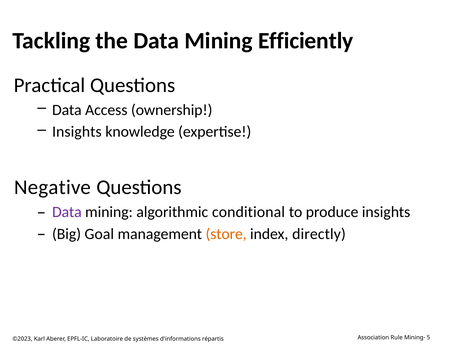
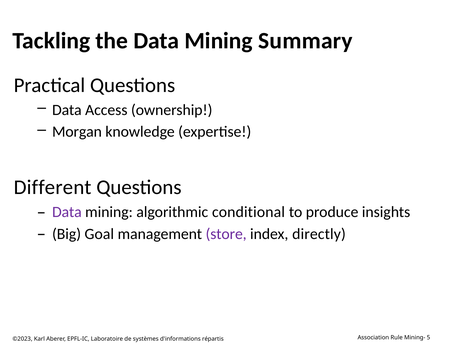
Efficiently: Efficiently -> Summary
Insights at (77, 132): Insights -> Morgan
Negative: Negative -> Different
store colour: orange -> purple
